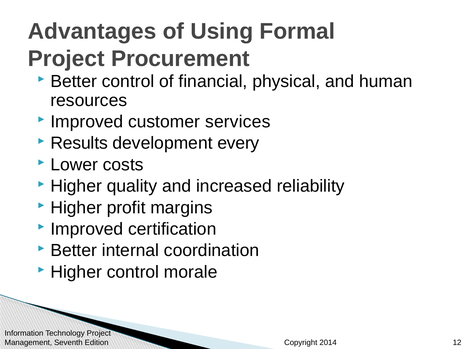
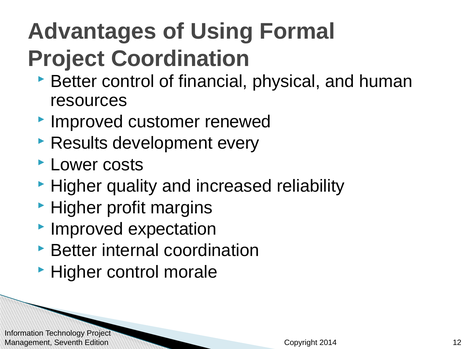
Project Procurement: Procurement -> Coordination
services: services -> renewed
certification: certification -> expectation
